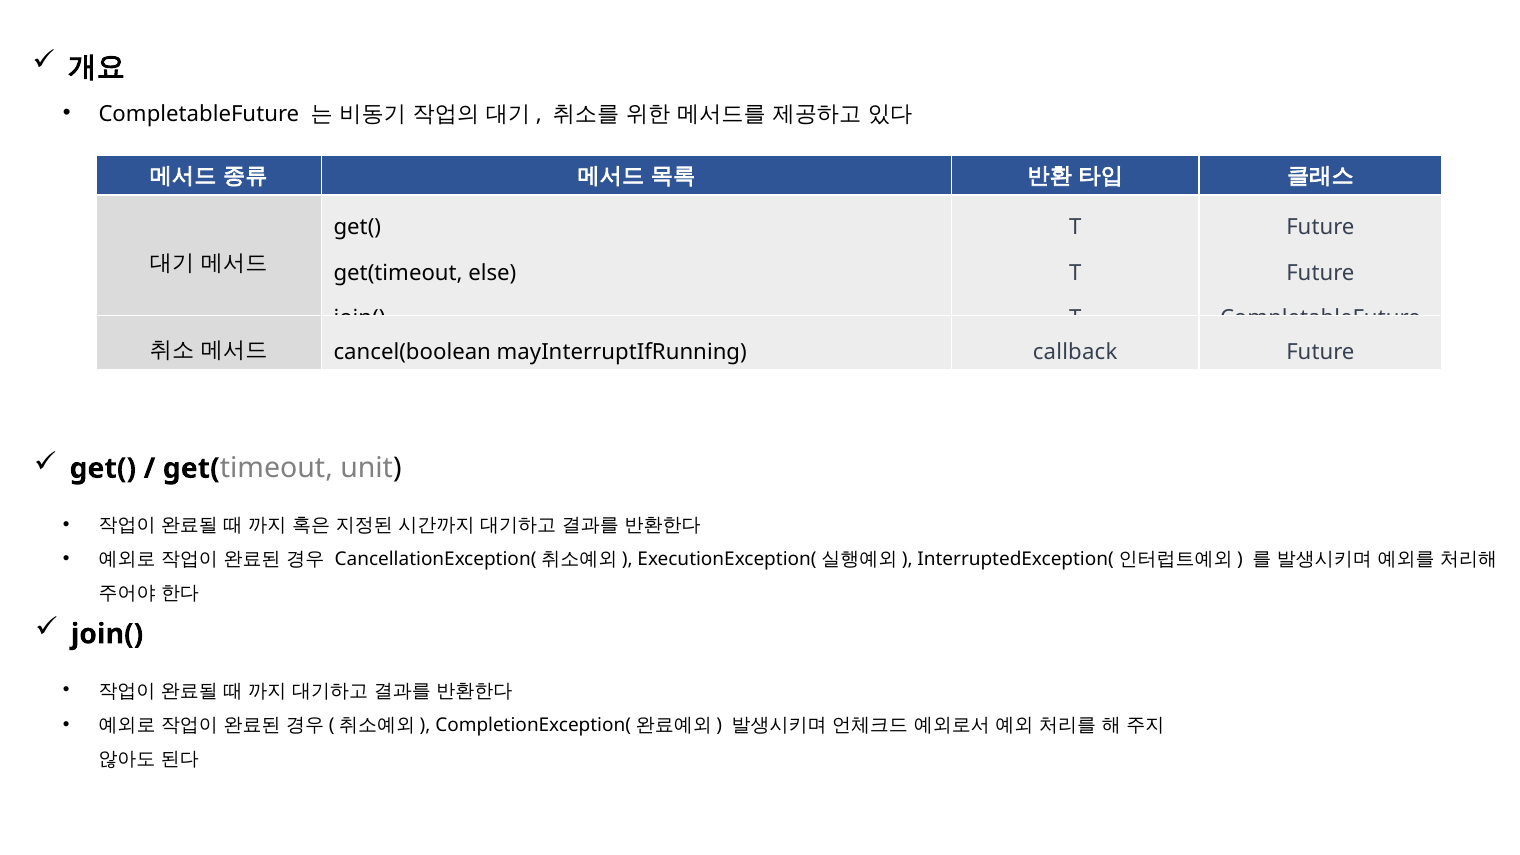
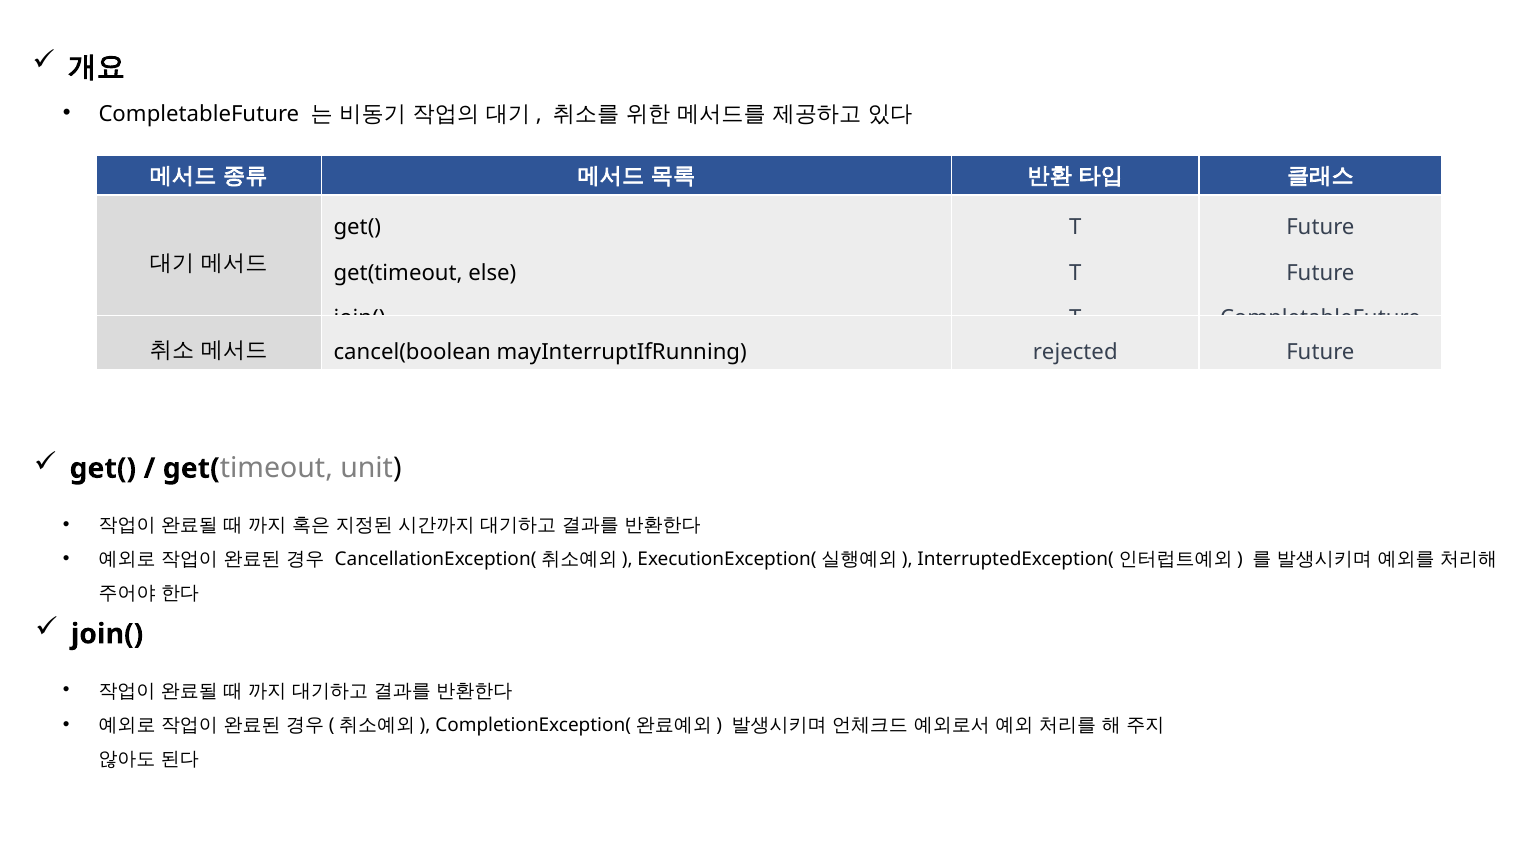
callback: callback -> rejected
